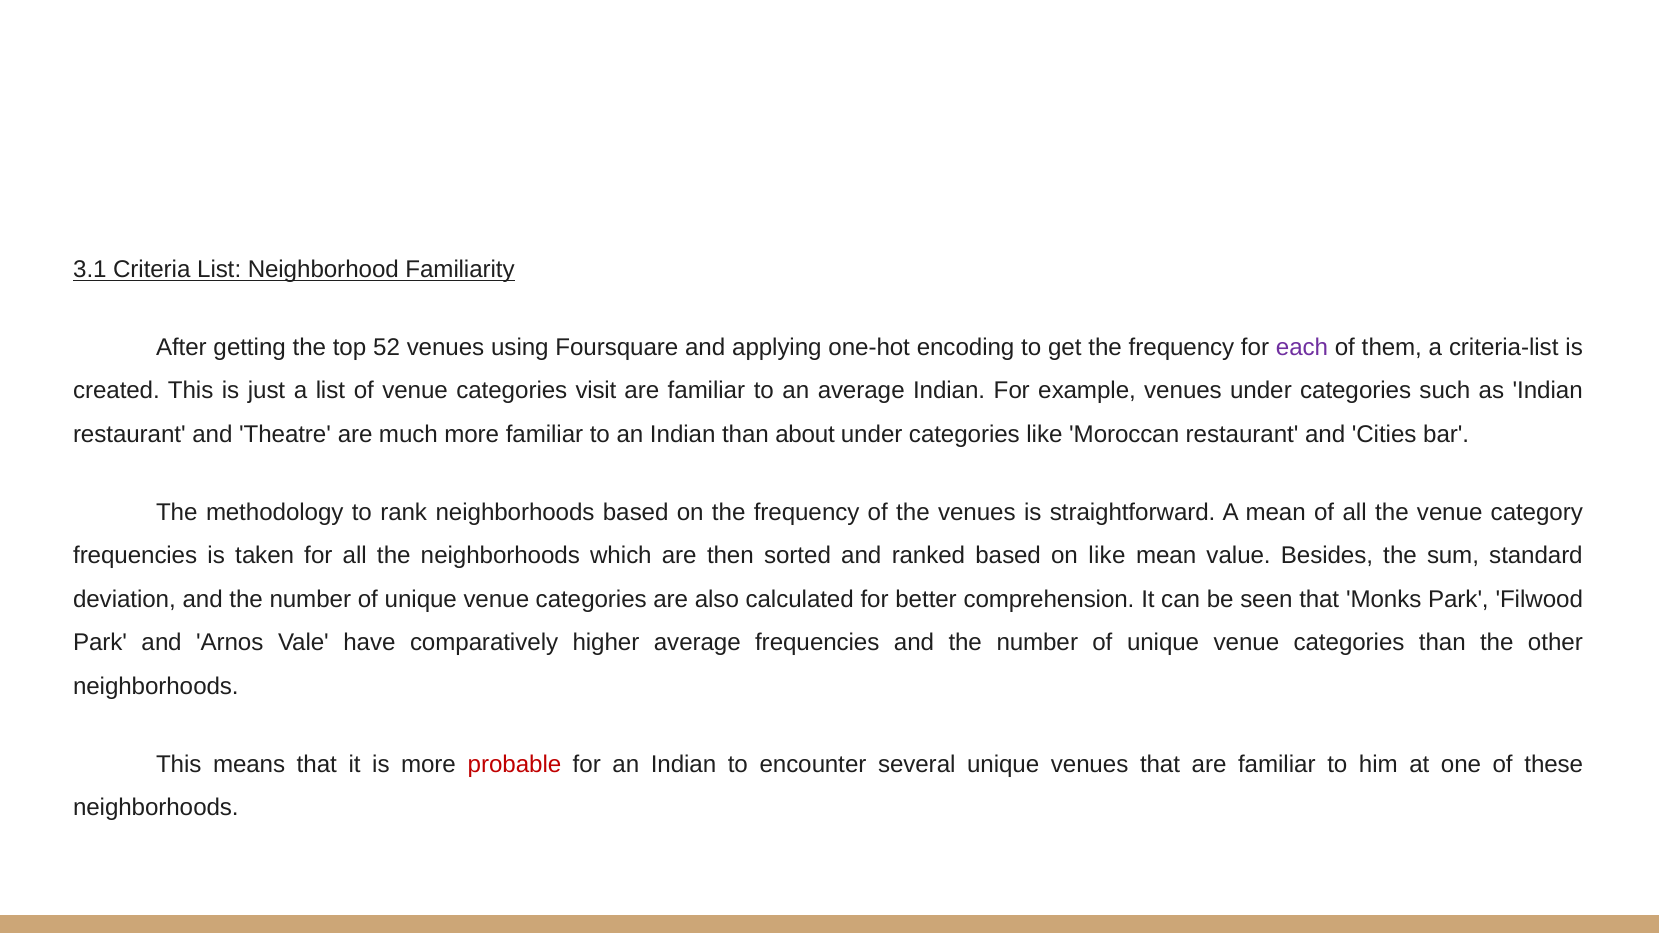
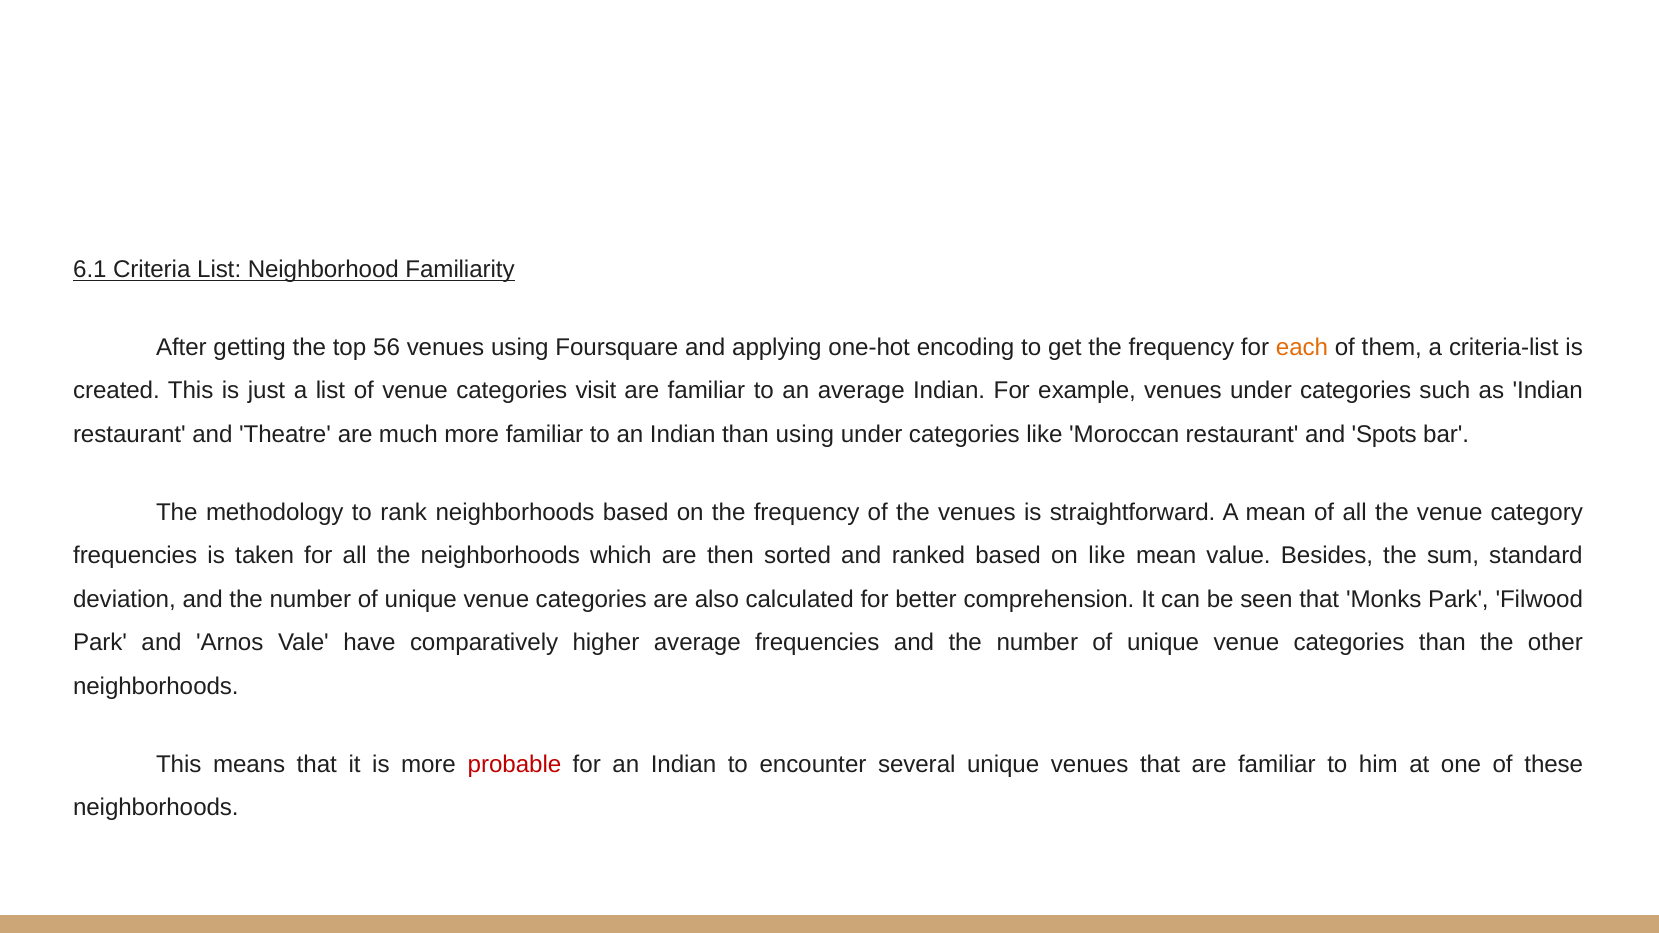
3.1: 3.1 -> 6.1
52: 52 -> 56
each colour: purple -> orange
than about: about -> using
Cities: Cities -> Spots
